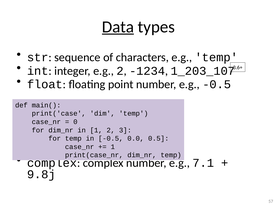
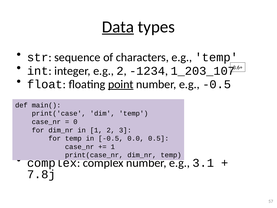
point underline: none -> present
7.1: 7.1 -> 3.1
9.8j: 9.8j -> 7.8j
